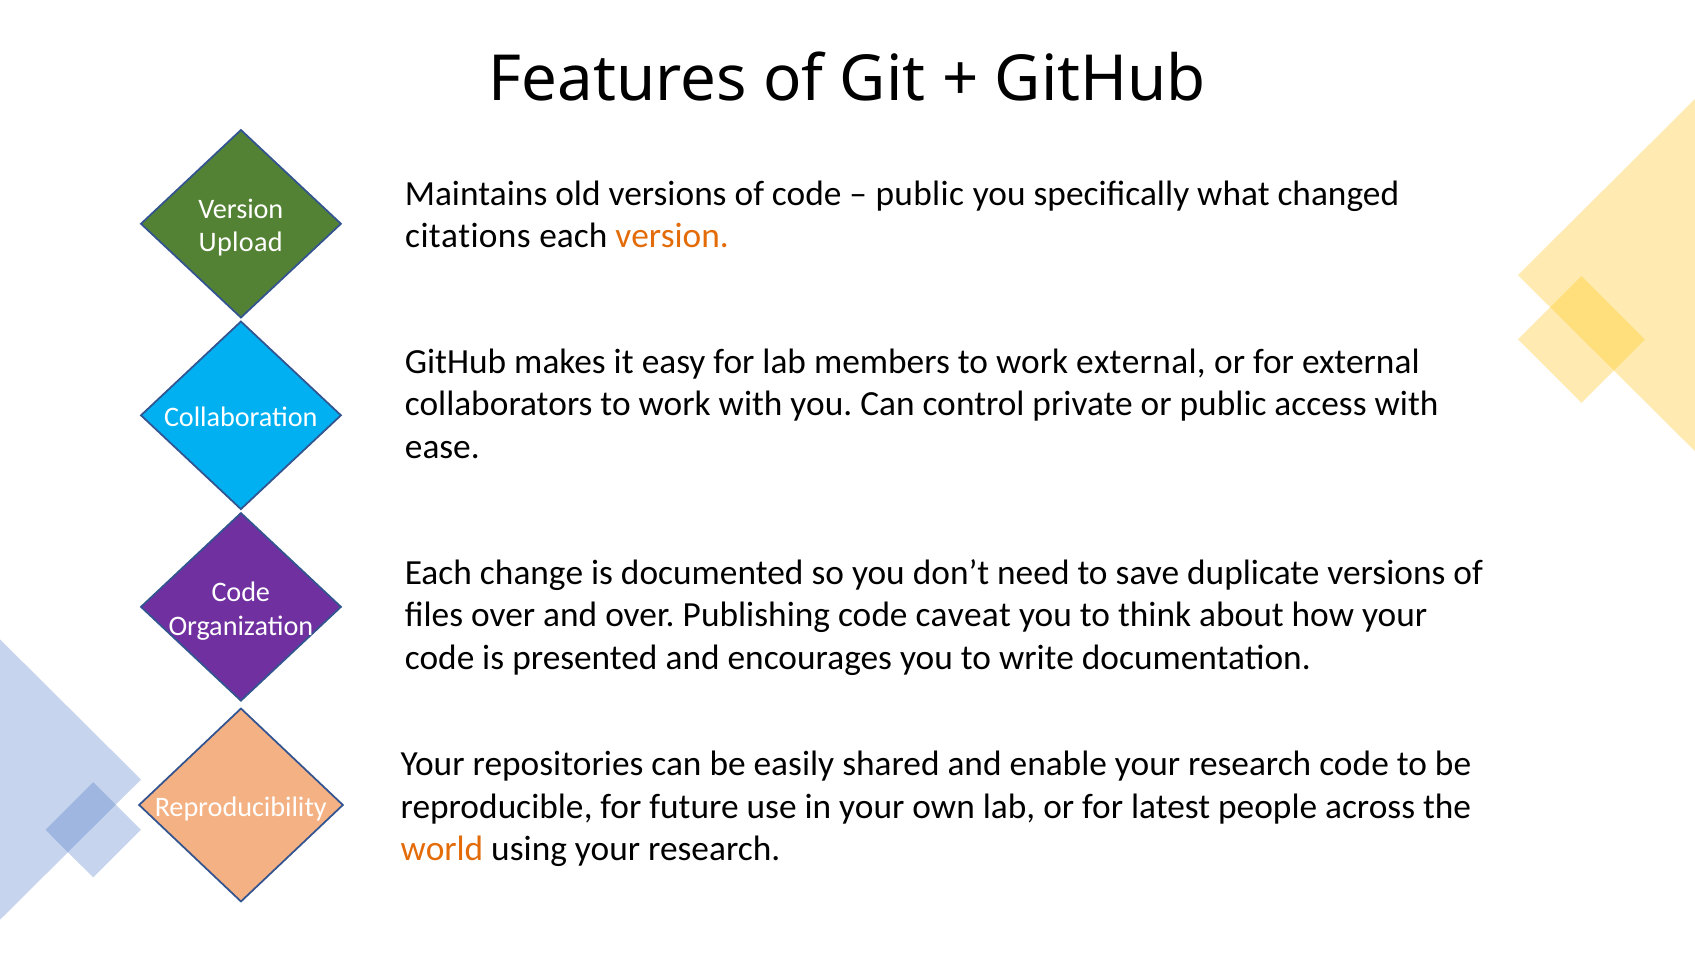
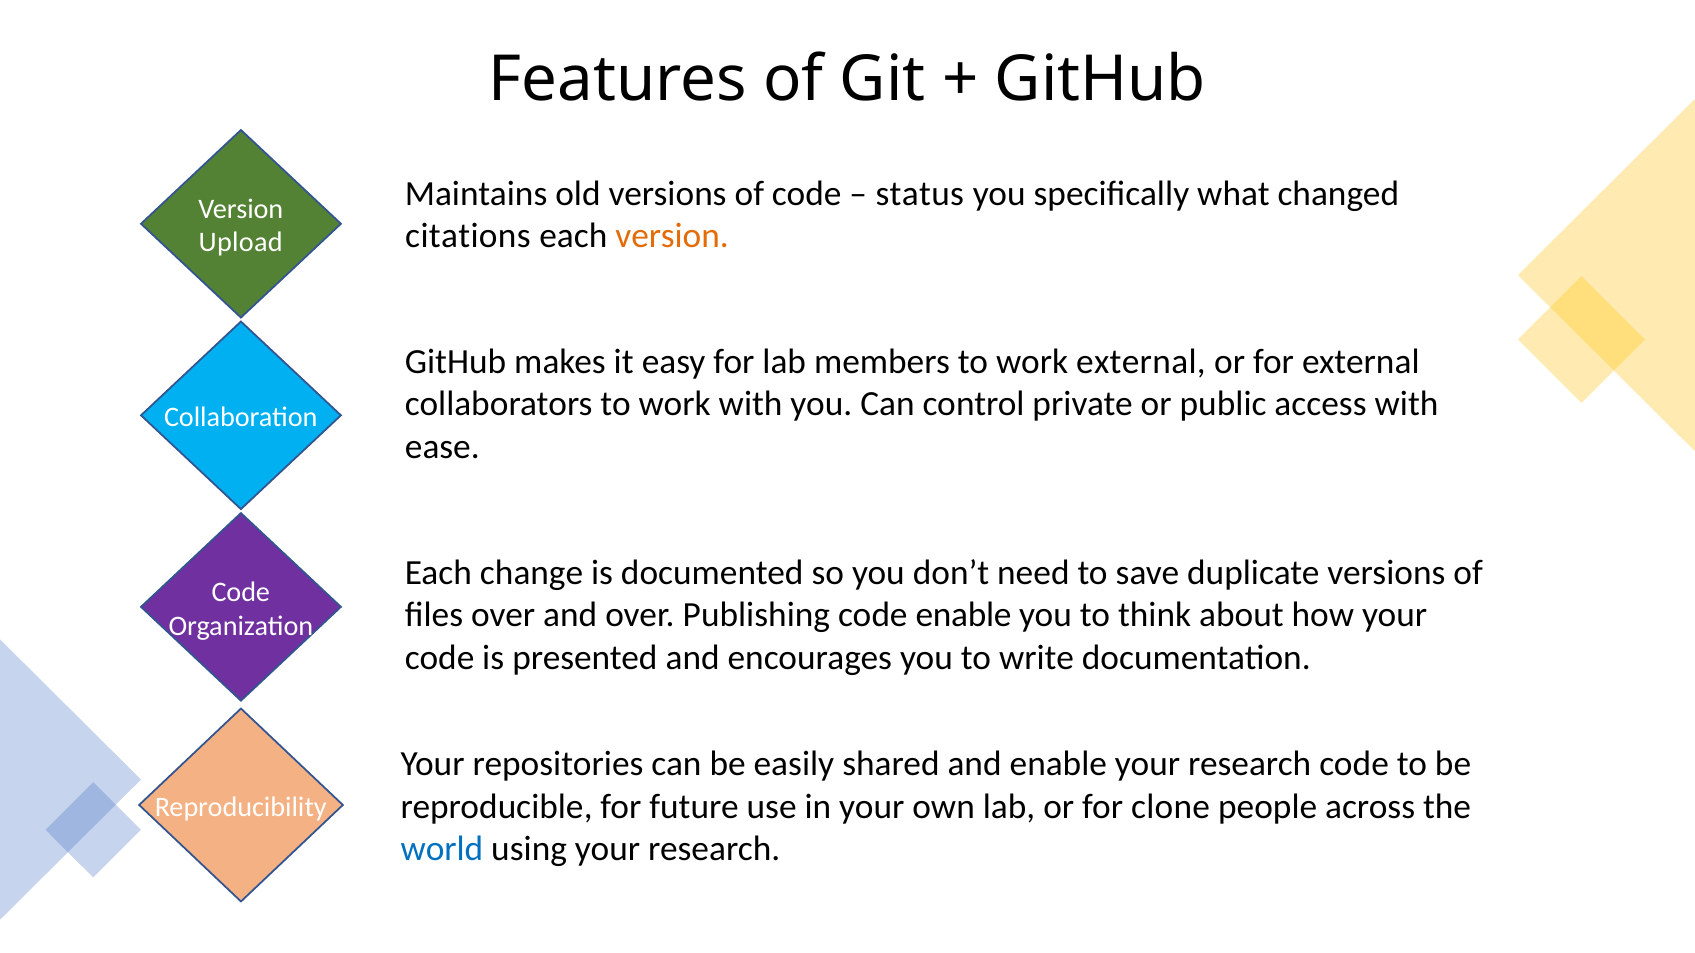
public at (920, 194): public -> status
code caveat: caveat -> enable
latest: latest -> clone
world colour: orange -> blue
